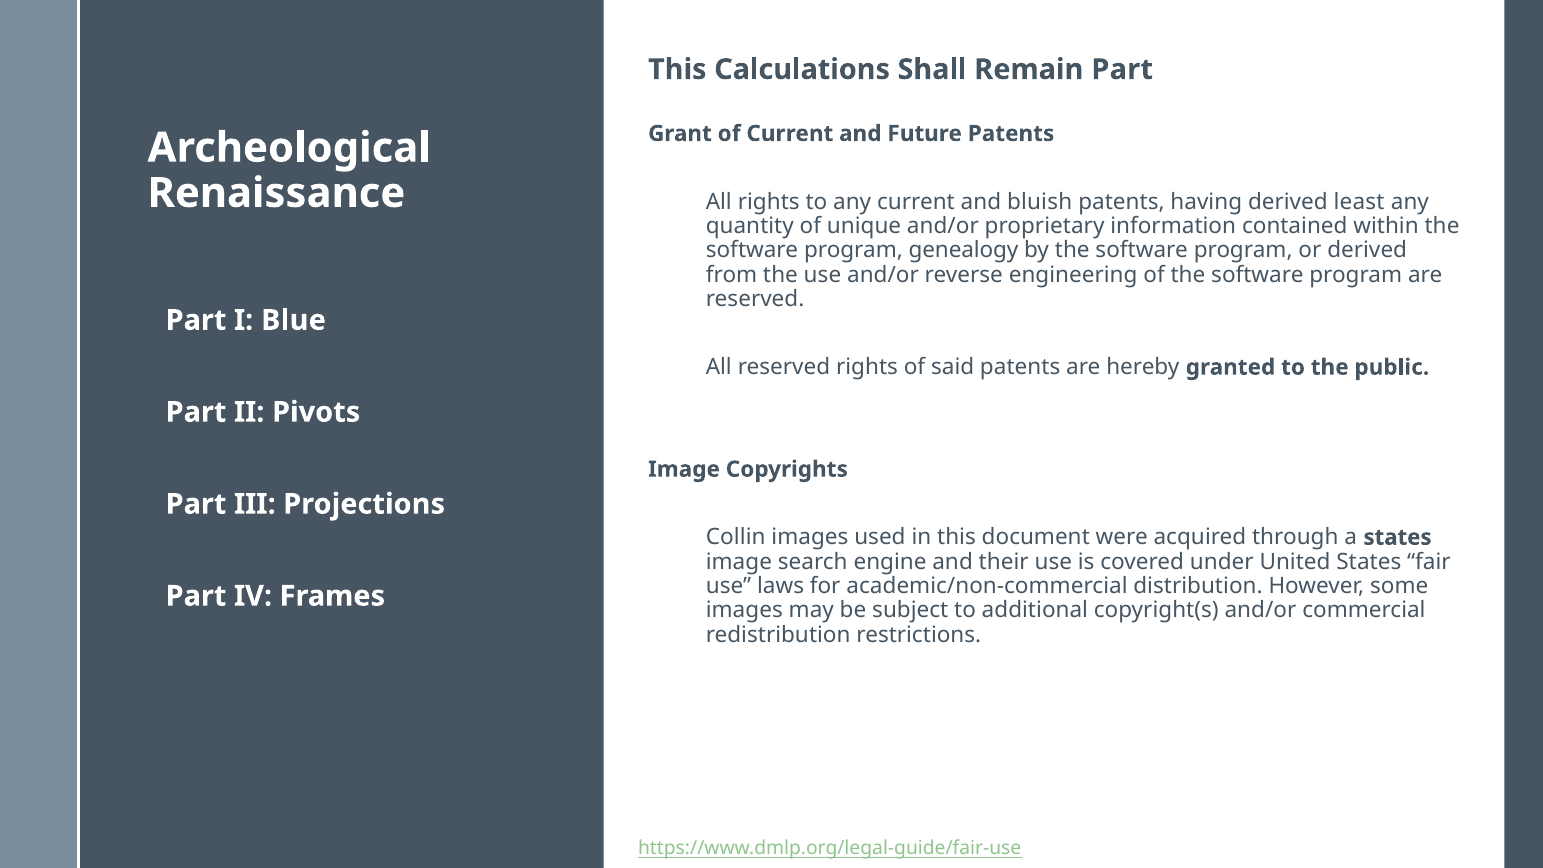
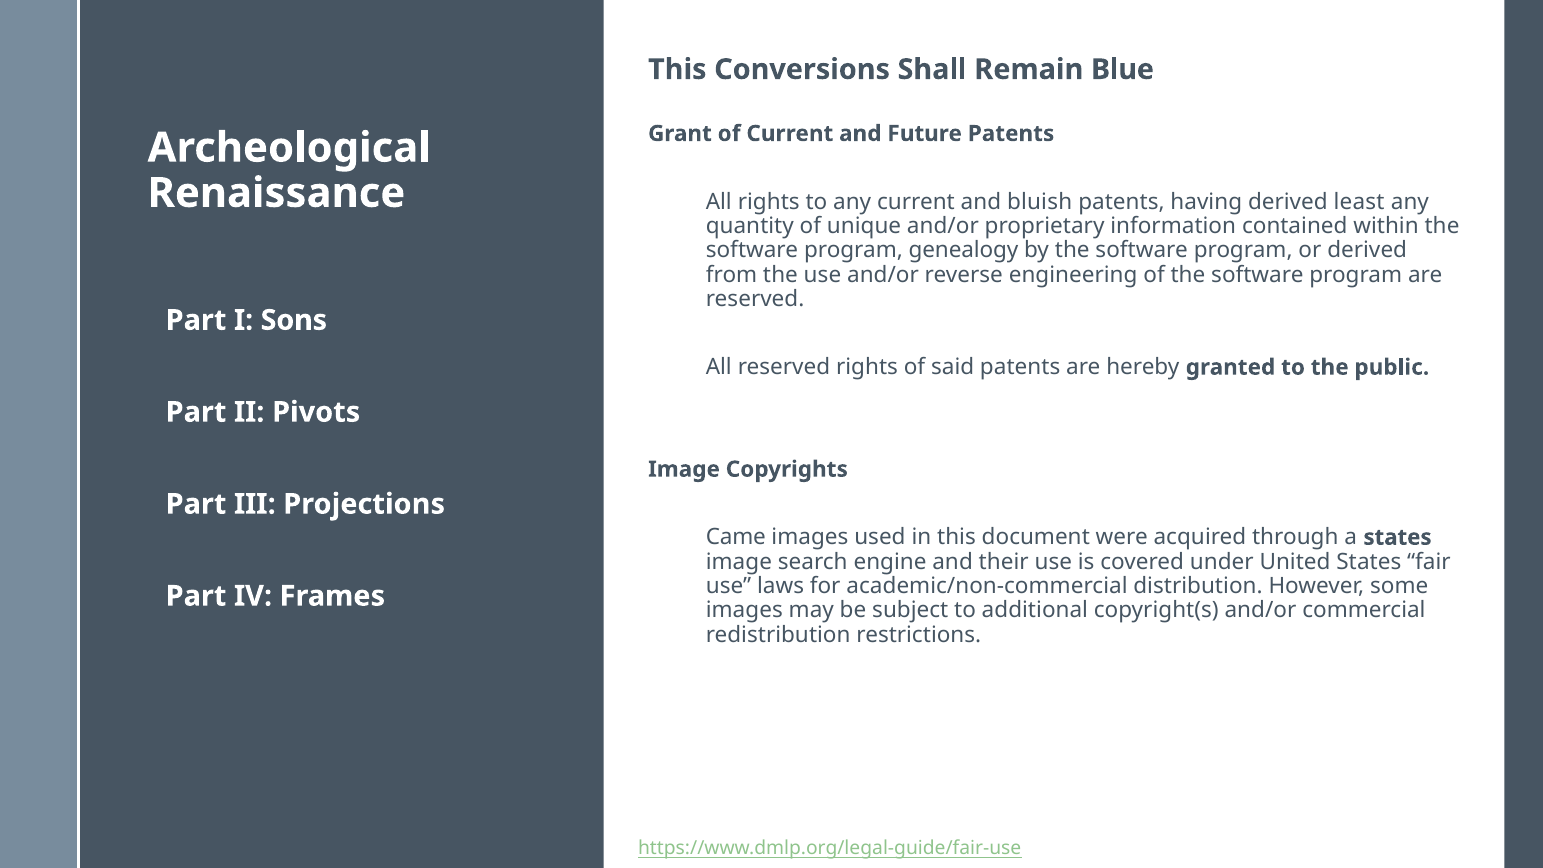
Calculations: Calculations -> Conversions
Remain Part: Part -> Blue
Blue: Blue -> Sons
Collin: Collin -> Came
